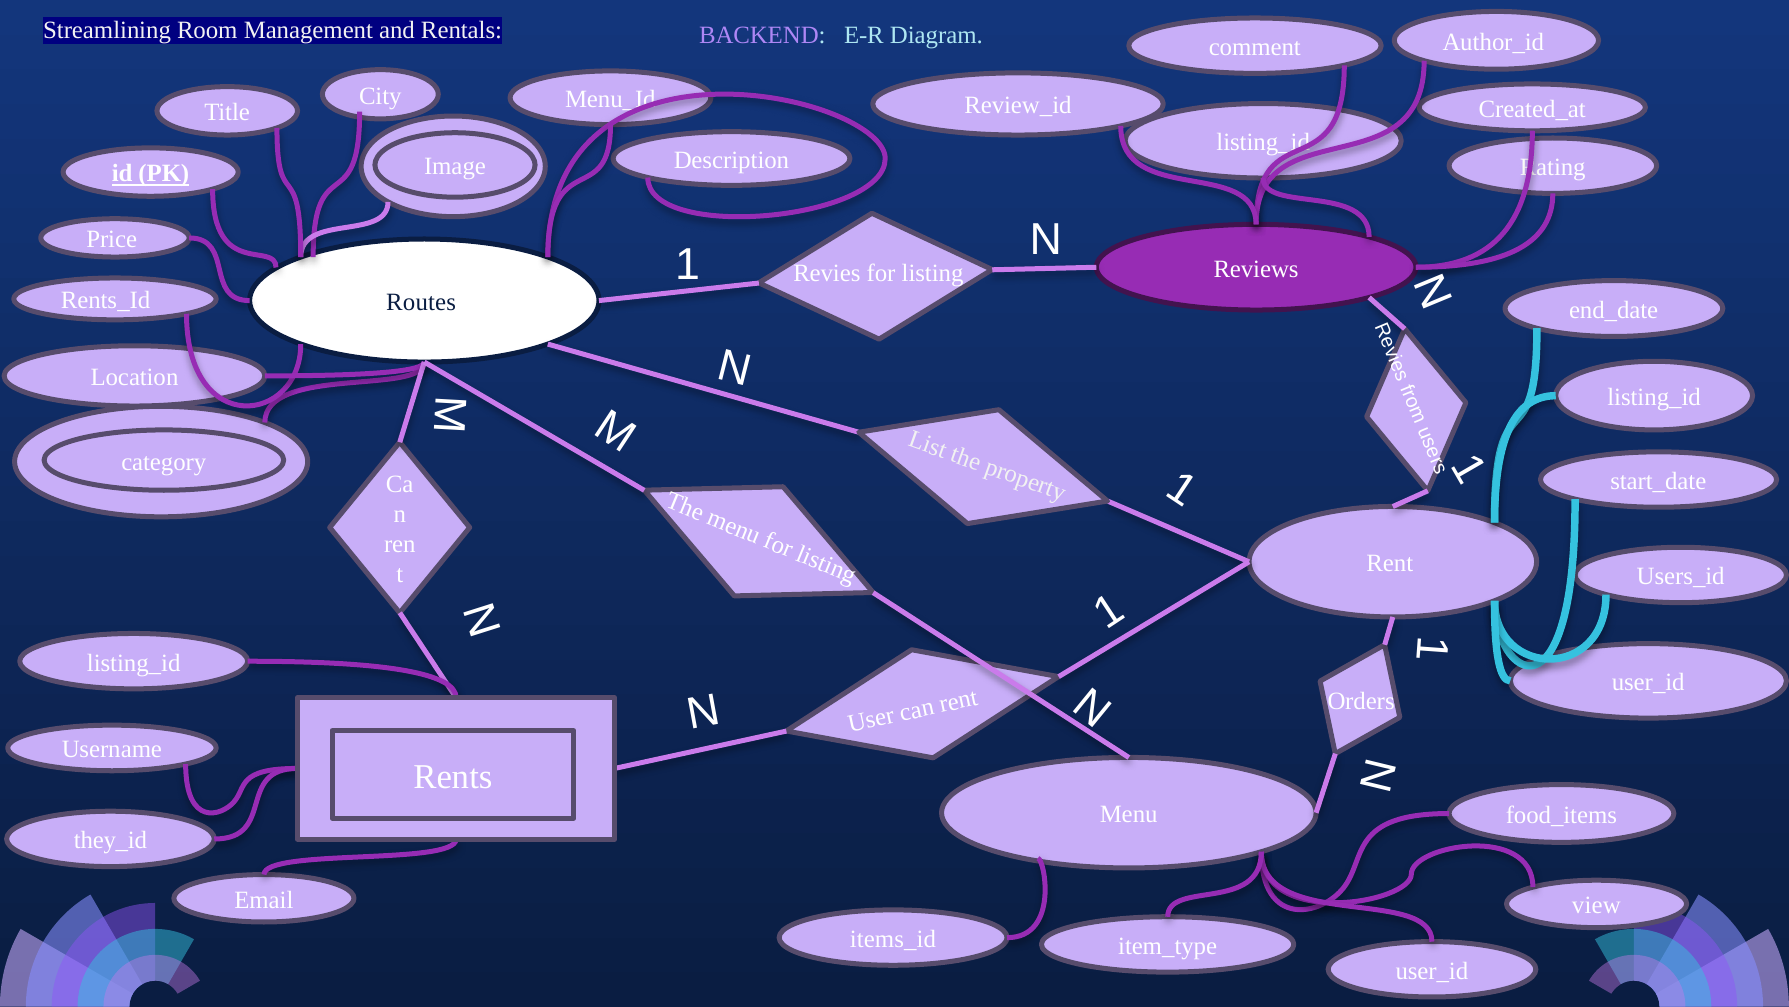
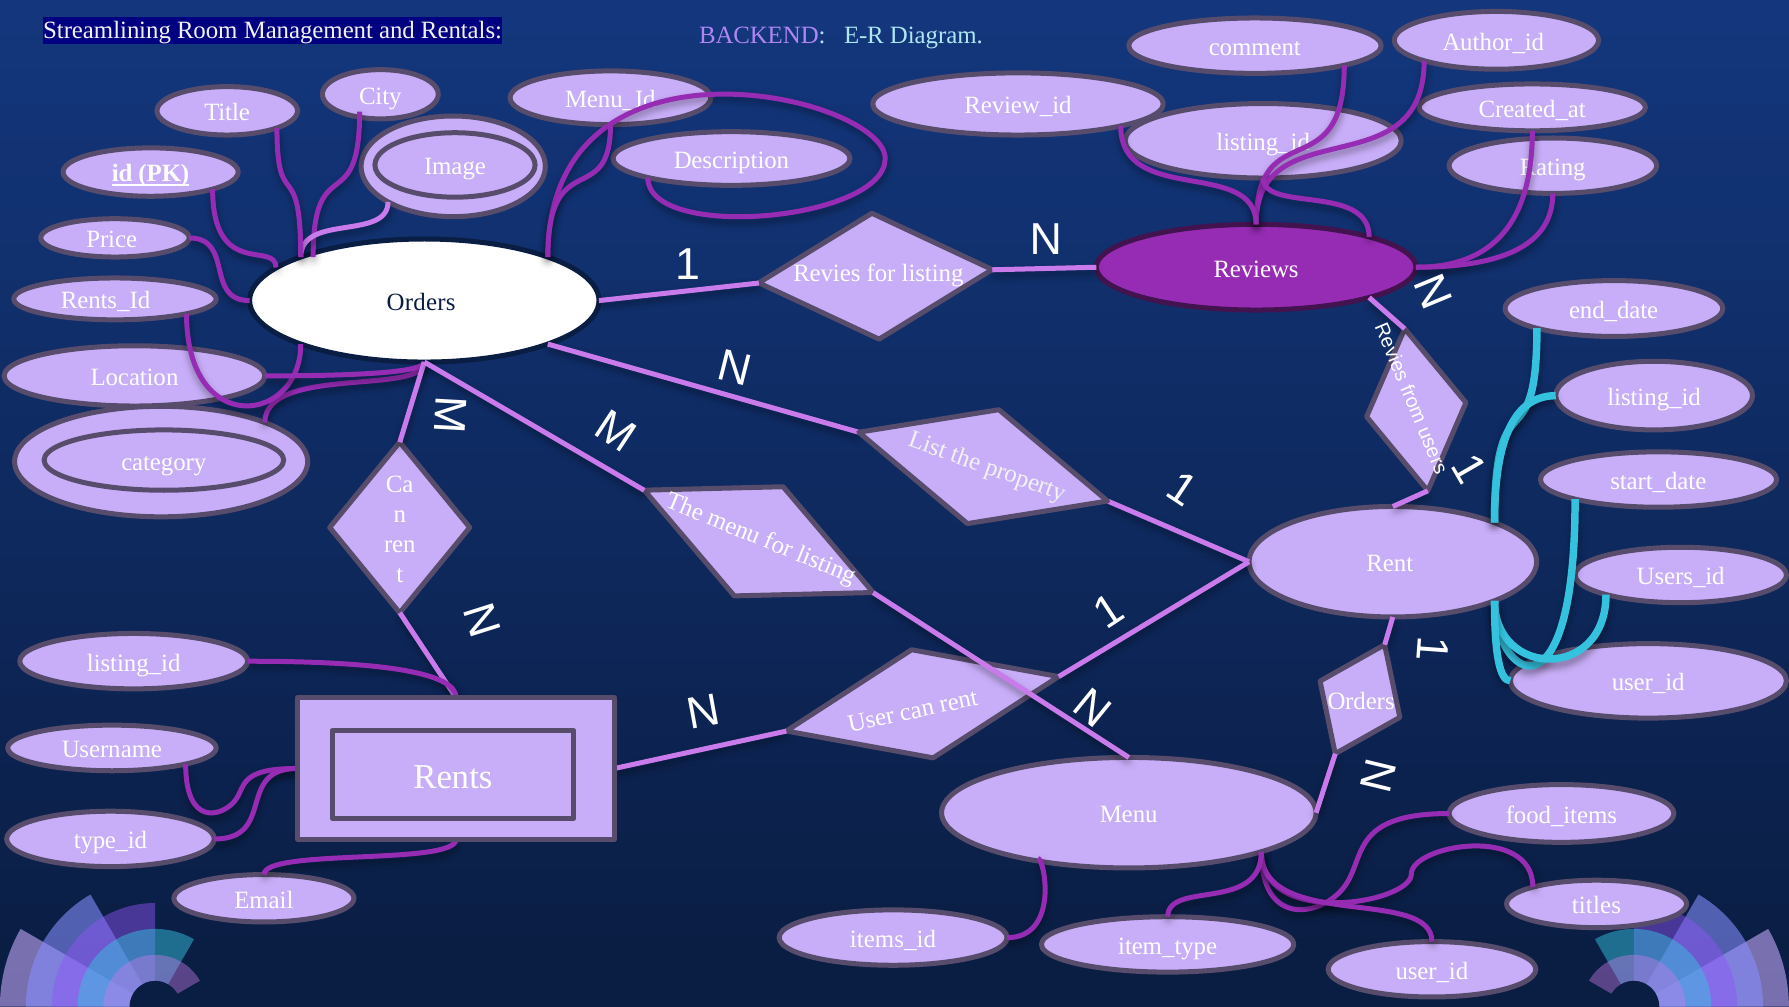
Routes at (421, 302): Routes -> Orders
they_id: they_id -> type_id
view: view -> titles
